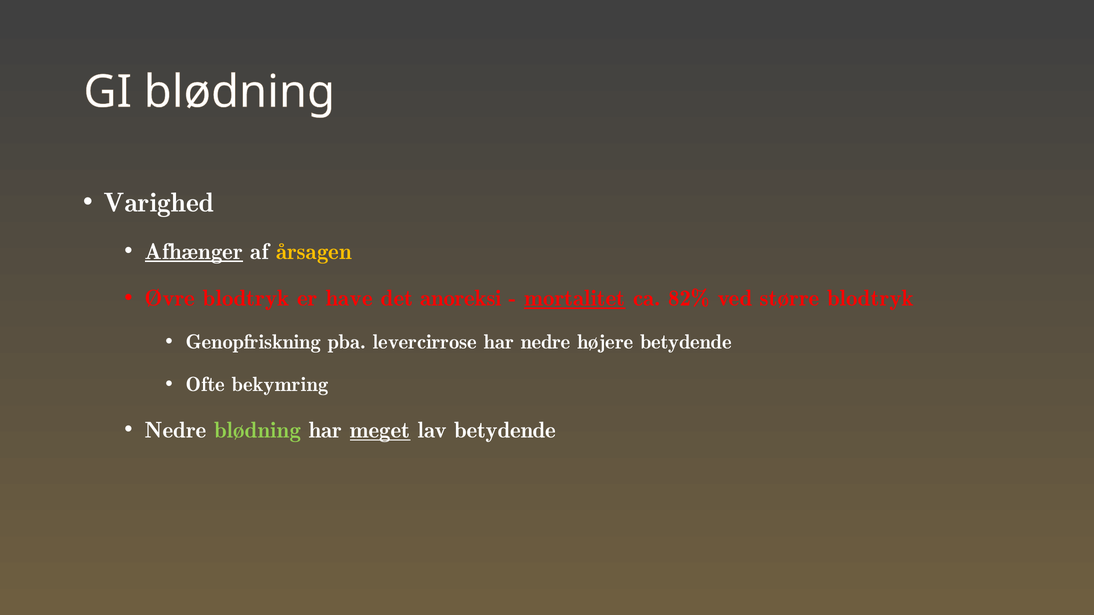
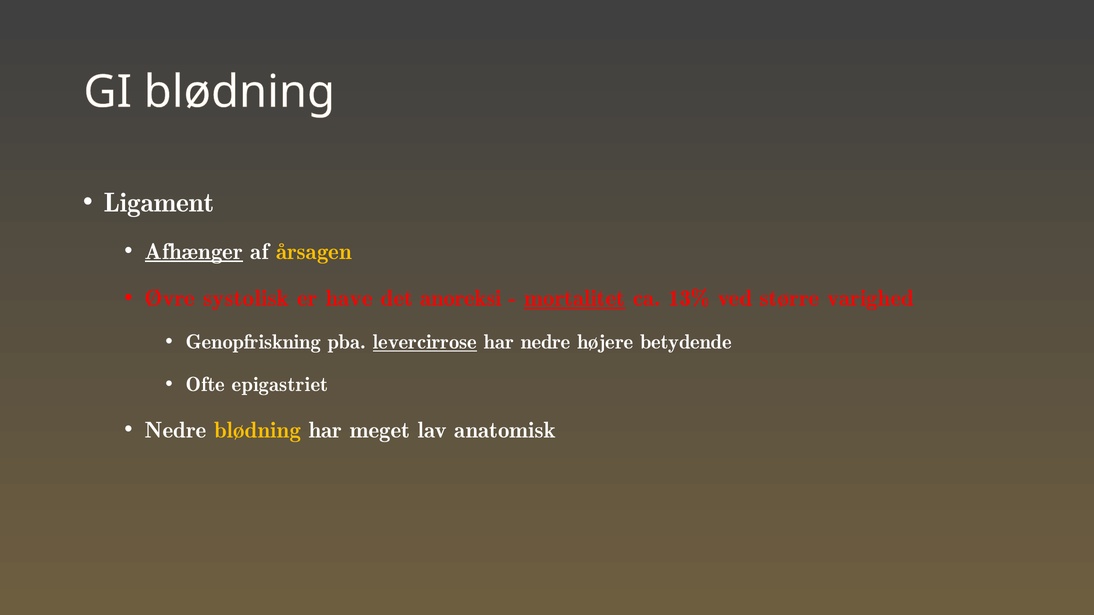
Varighed: Varighed -> Ligament
Øvre blodtryk: blodtryk -> systolisk
82%: 82% -> 13%
større blodtryk: blodtryk -> varighed
levercirrose underline: none -> present
bekymring: bekymring -> epigastriet
blødning at (258, 430) colour: light green -> yellow
meget underline: present -> none
lav betydende: betydende -> anatomisk
